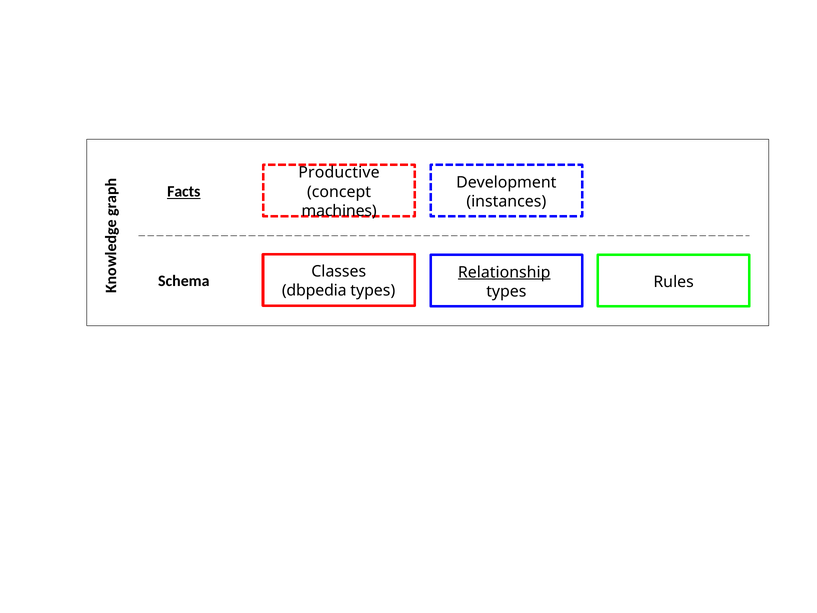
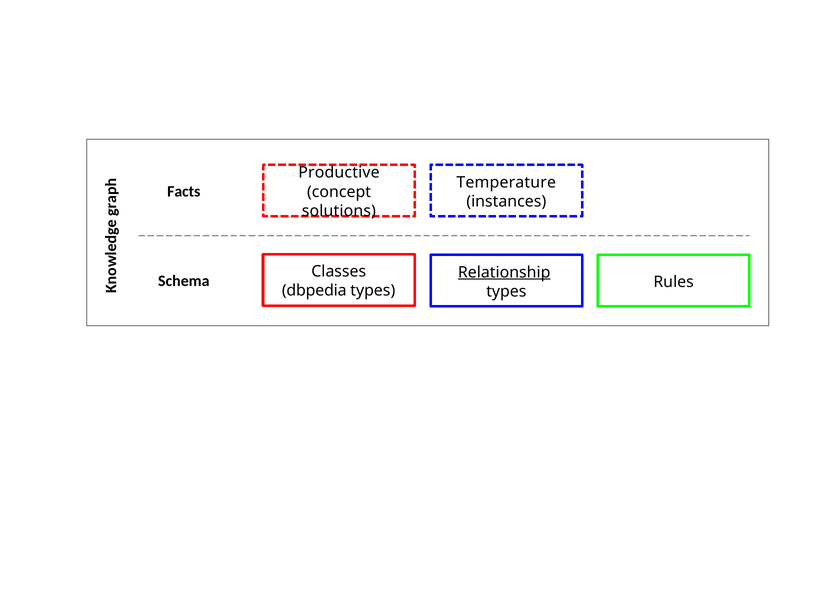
Development: Development -> Temperature
Facts underline: present -> none
machines: machines -> solutions
